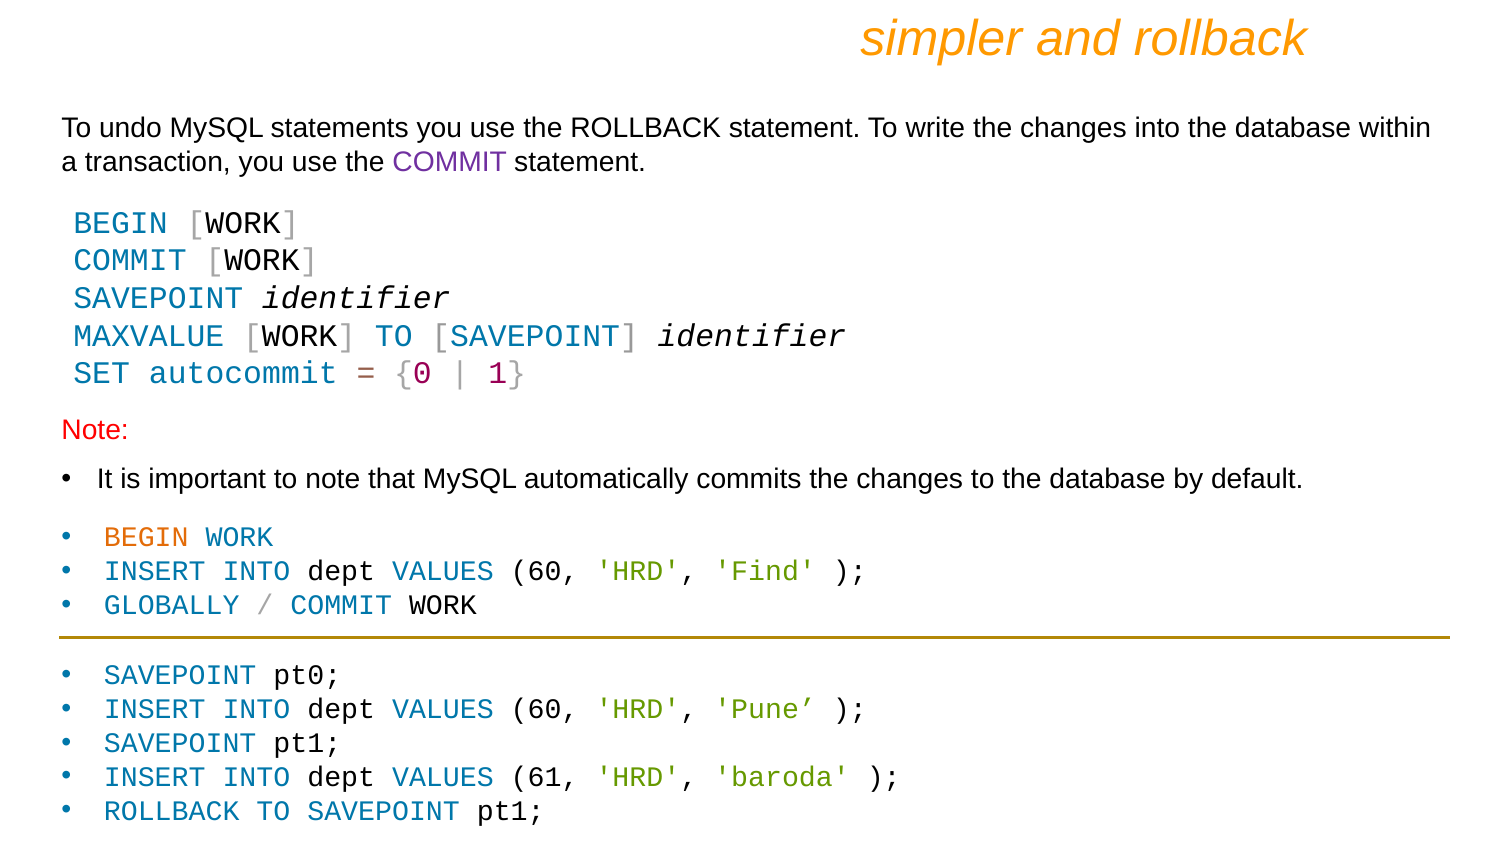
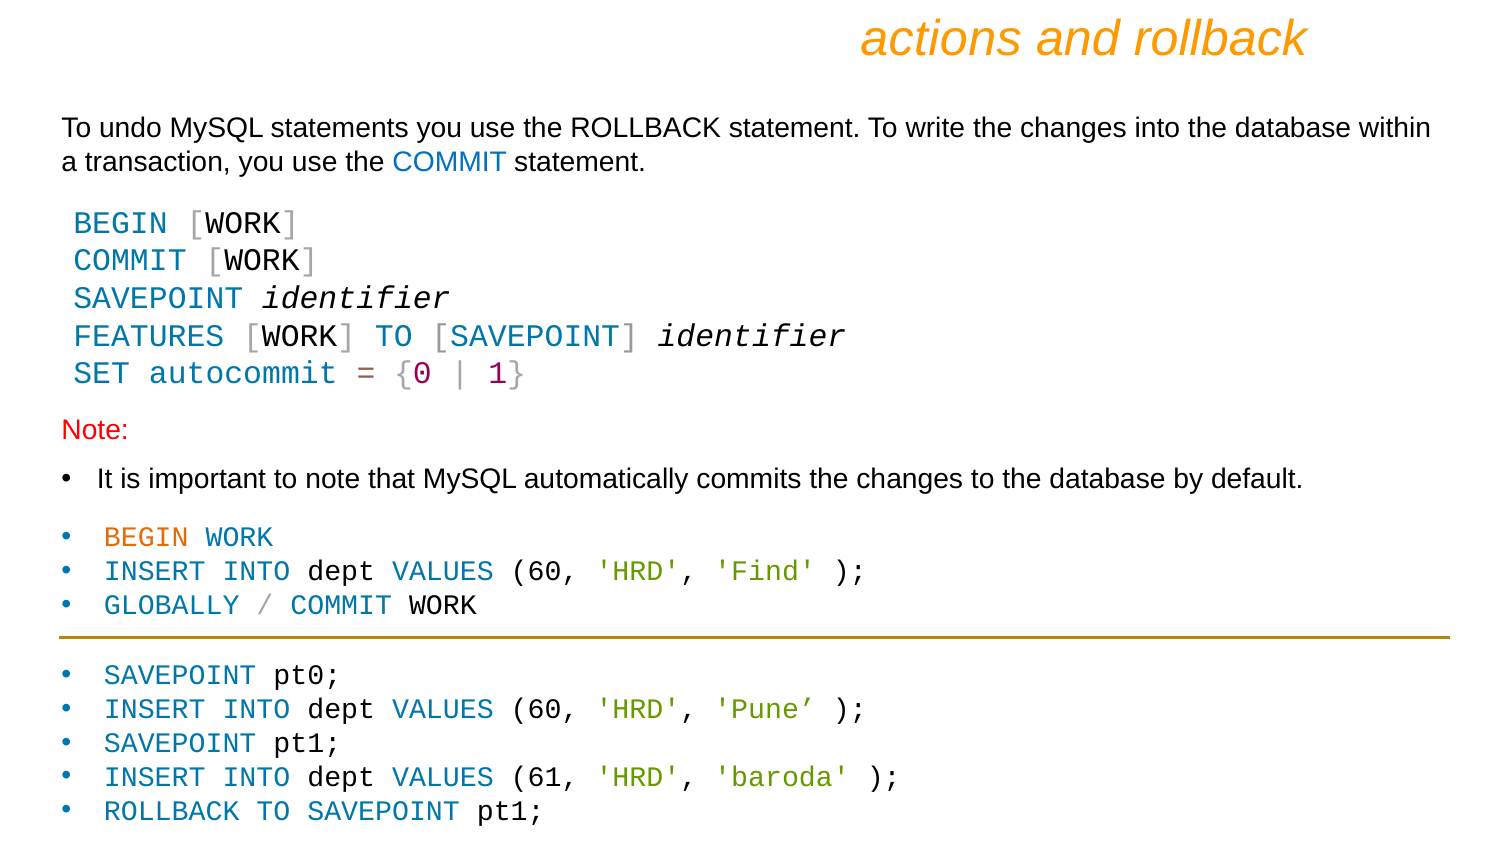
simpler: simpler -> actions
COMMIT at (450, 162) colour: purple -> blue
MAXVALUE: MAXVALUE -> FEATURES
